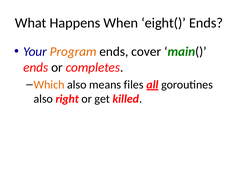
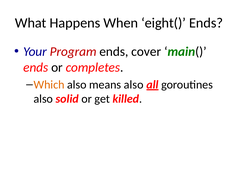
Program colour: orange -> red
means files: files -> also
right: right -> solid
